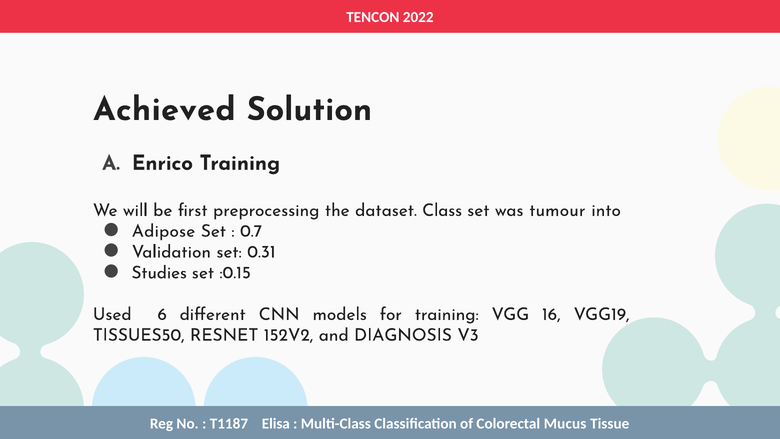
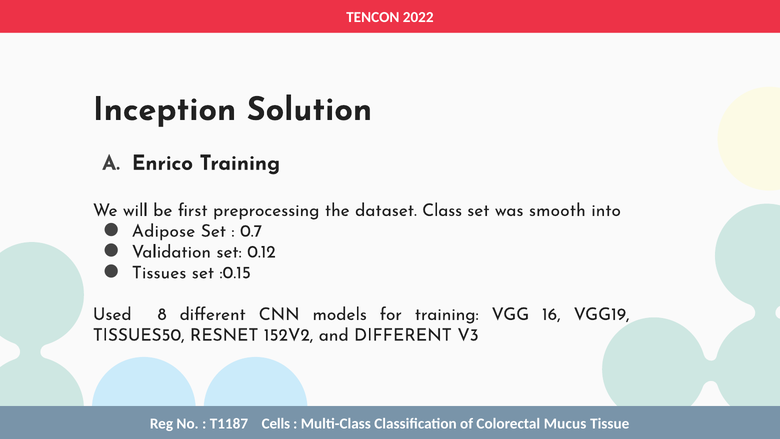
Achieved: Achieved -> Inception
tumour: tumour -> smooth
0.31: 0.31 -> 0.12
Studies: Studies -> Tissues
6: 6 -> 8
and DIAGNOSIS: DIAGNOSIS -> DIFFERENT
Elisa: Elisa -> Cells
